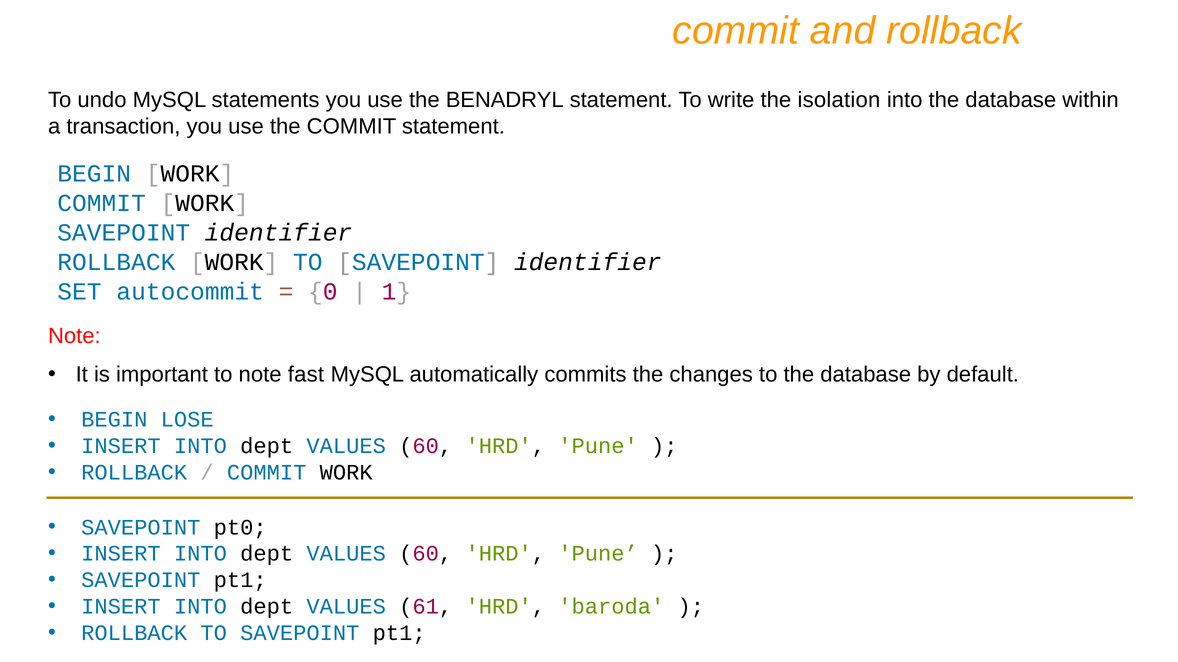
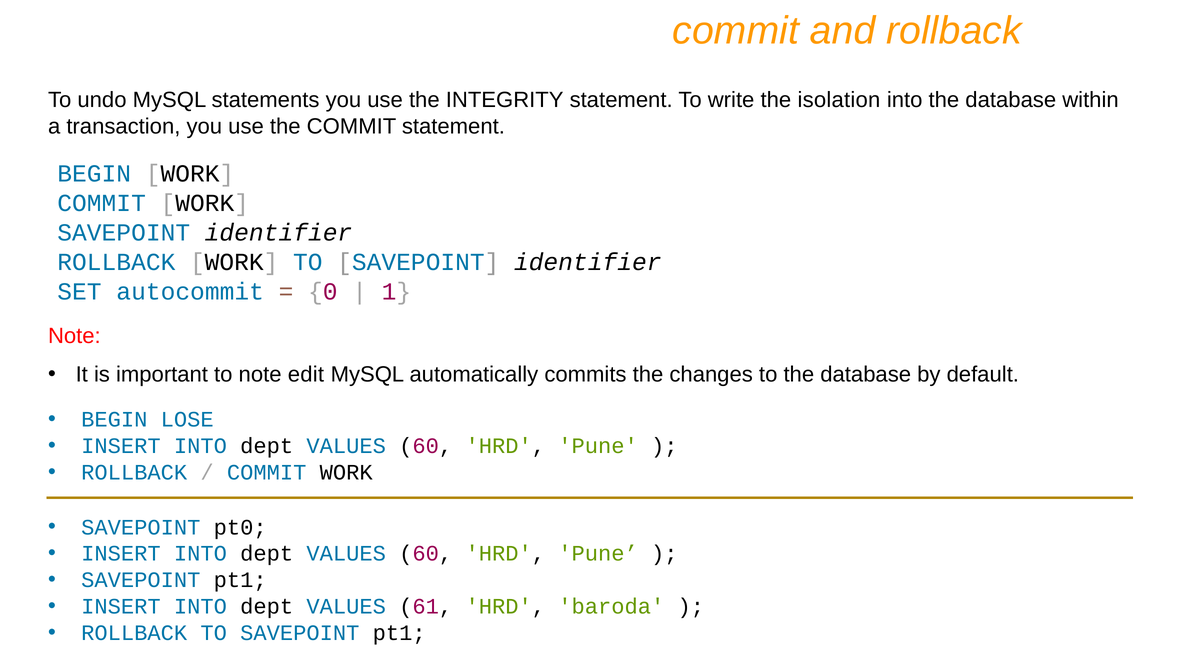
BENADRYL: BENADRYL -> INTEGRITY
fast: fast -> edit
